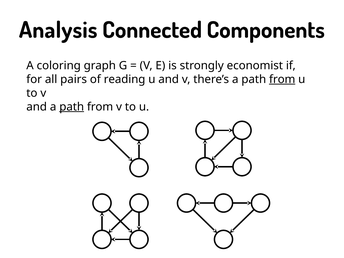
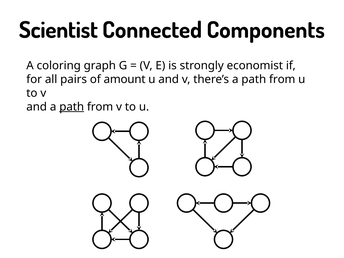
Analysis: Analysis -> Scientist
reading: reading -> amount
from at (282, 79) underline: present -> none
